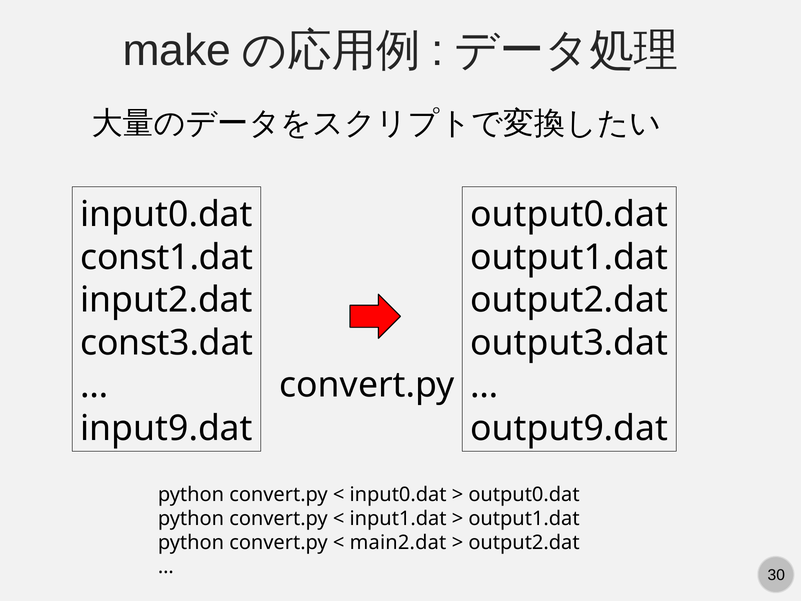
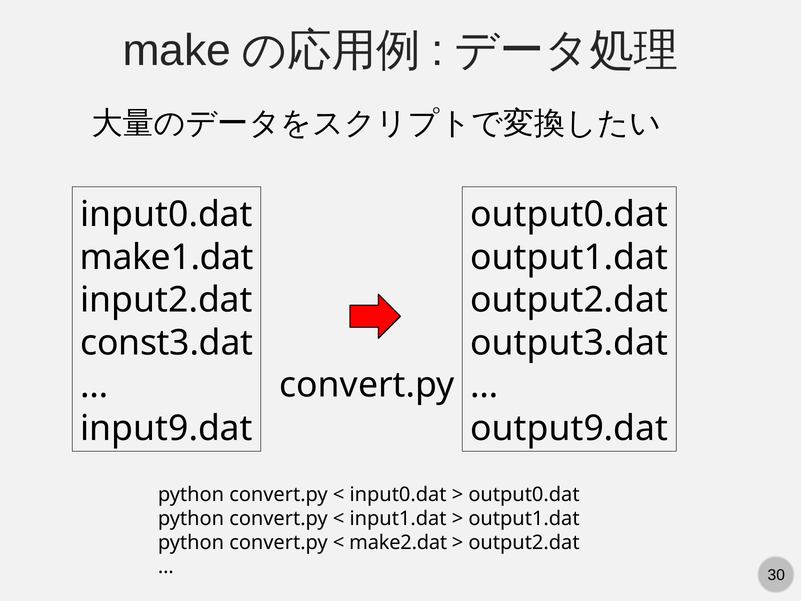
const1.dat: const1.dat -> make1.dat
main2.dat: main2.dat -> make2.dat
